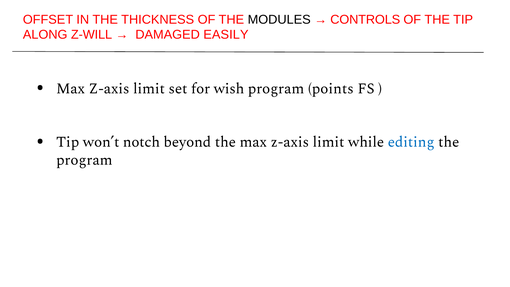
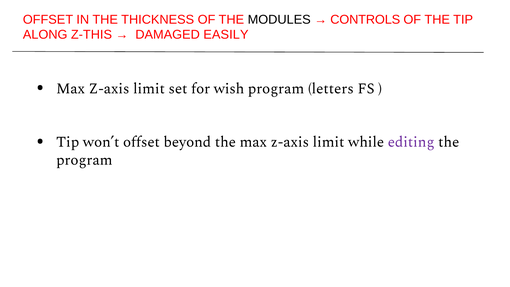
Z-WILL: Z-WILL -> Z-THIS
points: points -> letters
won’t notch: notch -> offset
editing colour: blue -> purple
